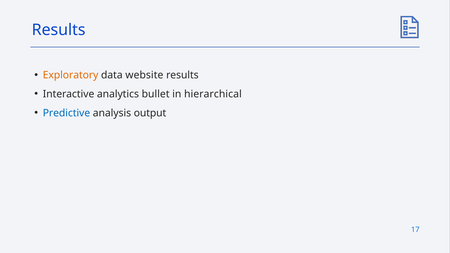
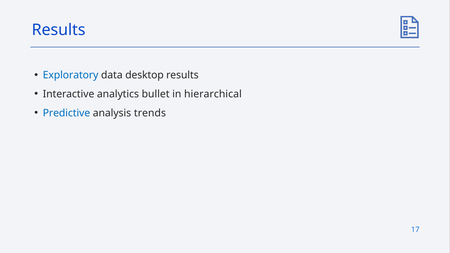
Exploratory colour: orange -> blue
website: website -> desktop
output: output -> trends
